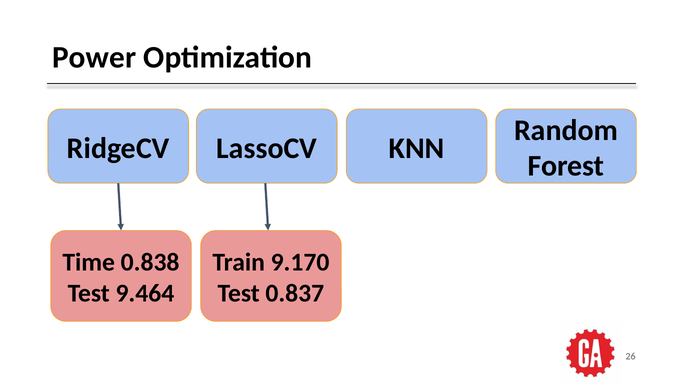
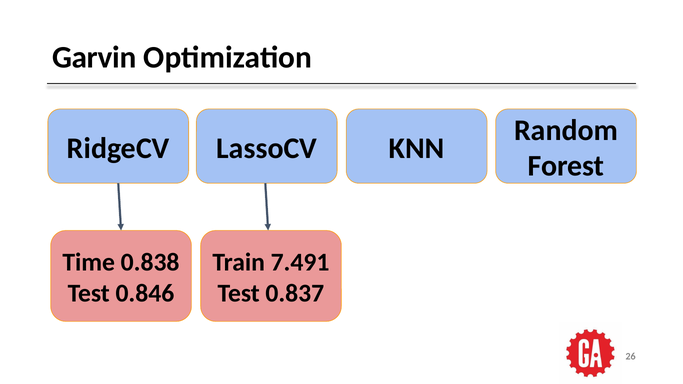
Power: Power -> Garvin
9.170: 9.170 -> 7.491
9.464: 9.464 -> 0.846
